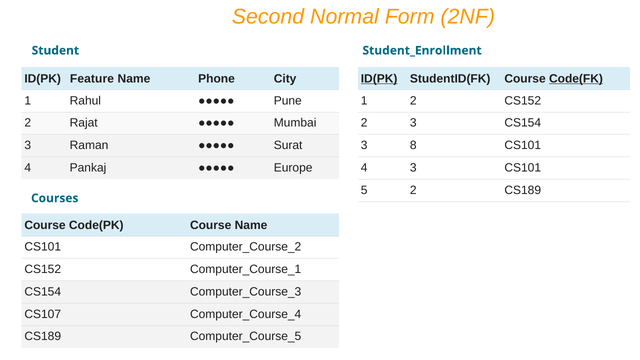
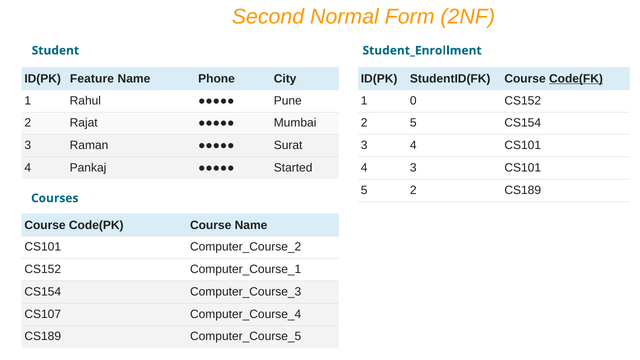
ID(PK at (379, 79) underline: present -> none
1 2: 2 -> 0
2 3: 3 -> 5
3 8: 8 -> 4
Europe: Europe -> Started
